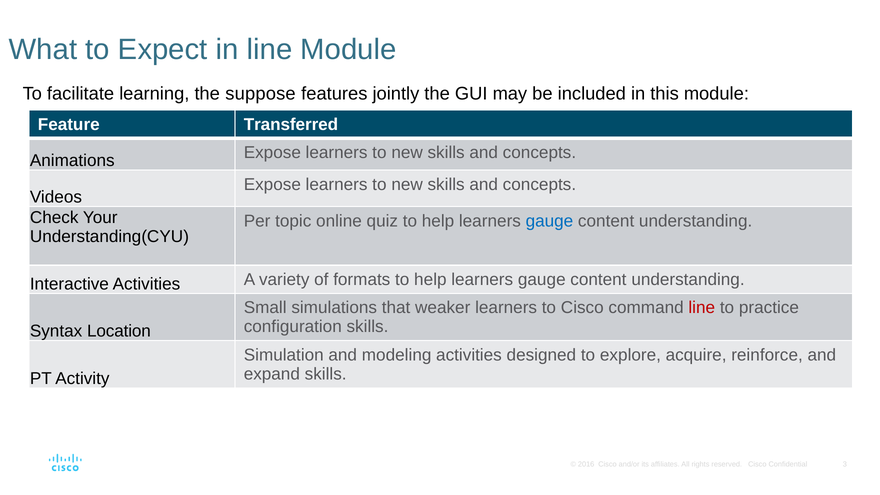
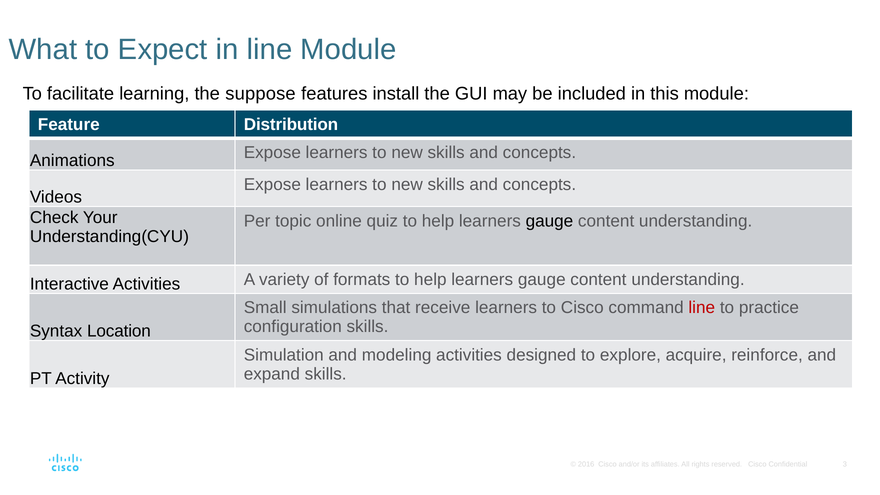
jointly: jointly -> install
Transferred: Transferred -> Distribution
gauge at (549, 221) colour: blue -> black
weaker: weaker -> receive
